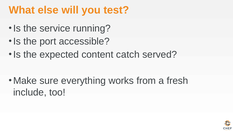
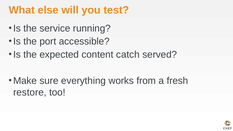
include: include -> restore
